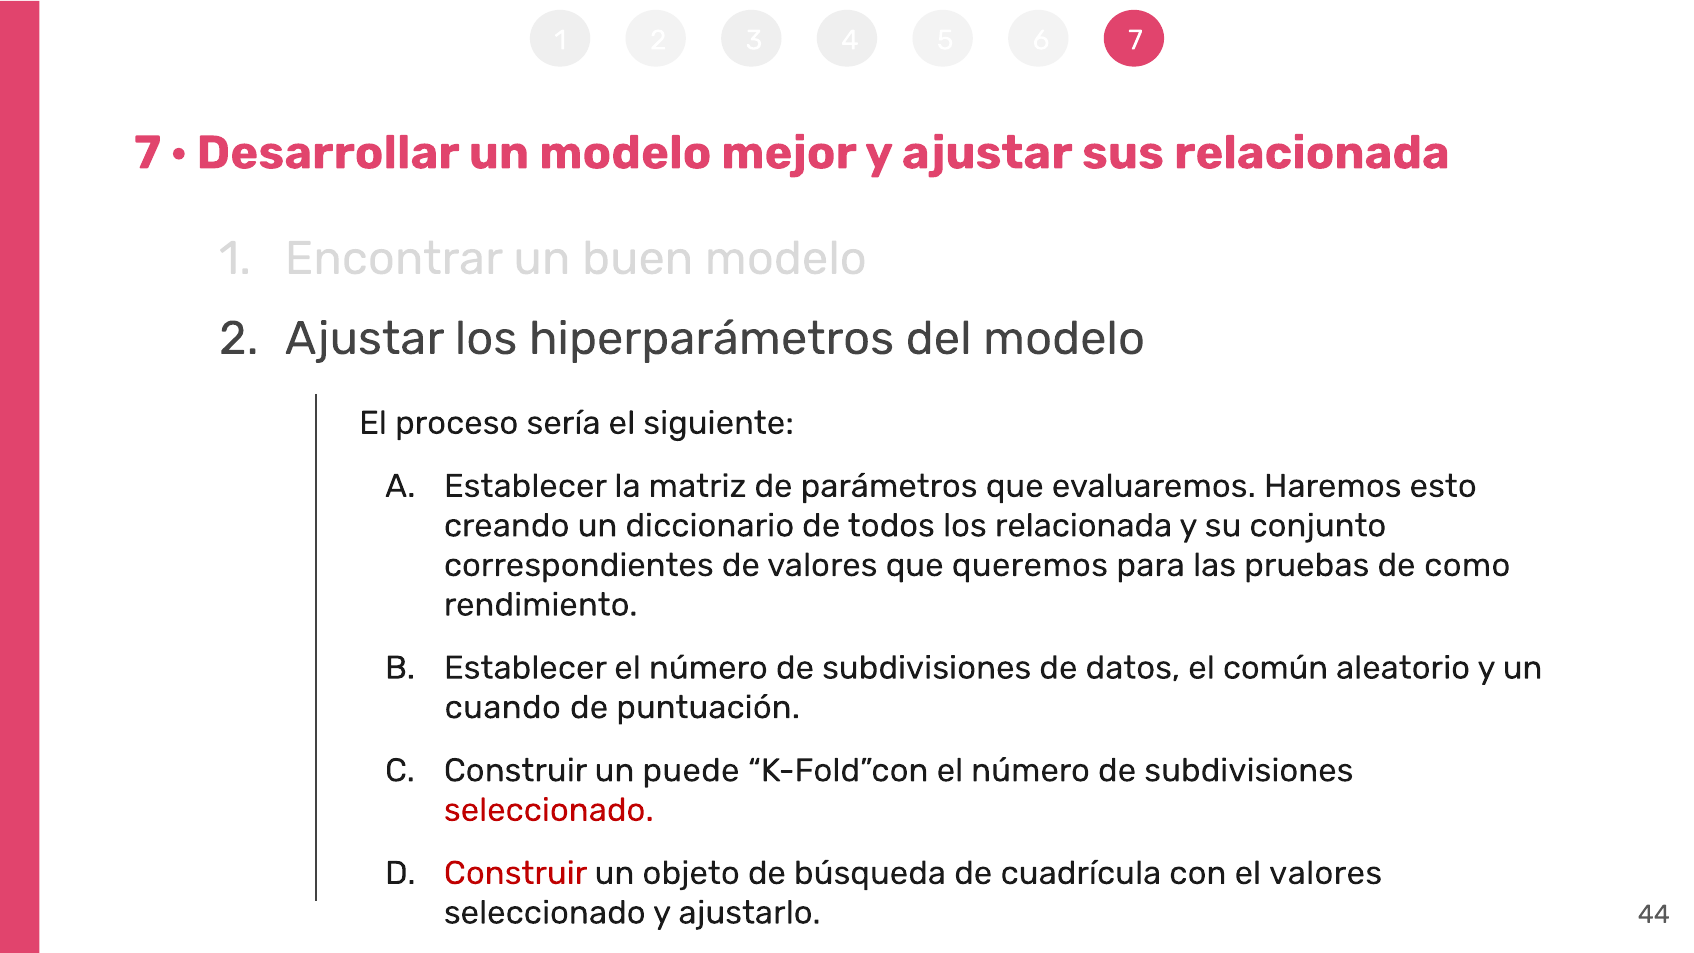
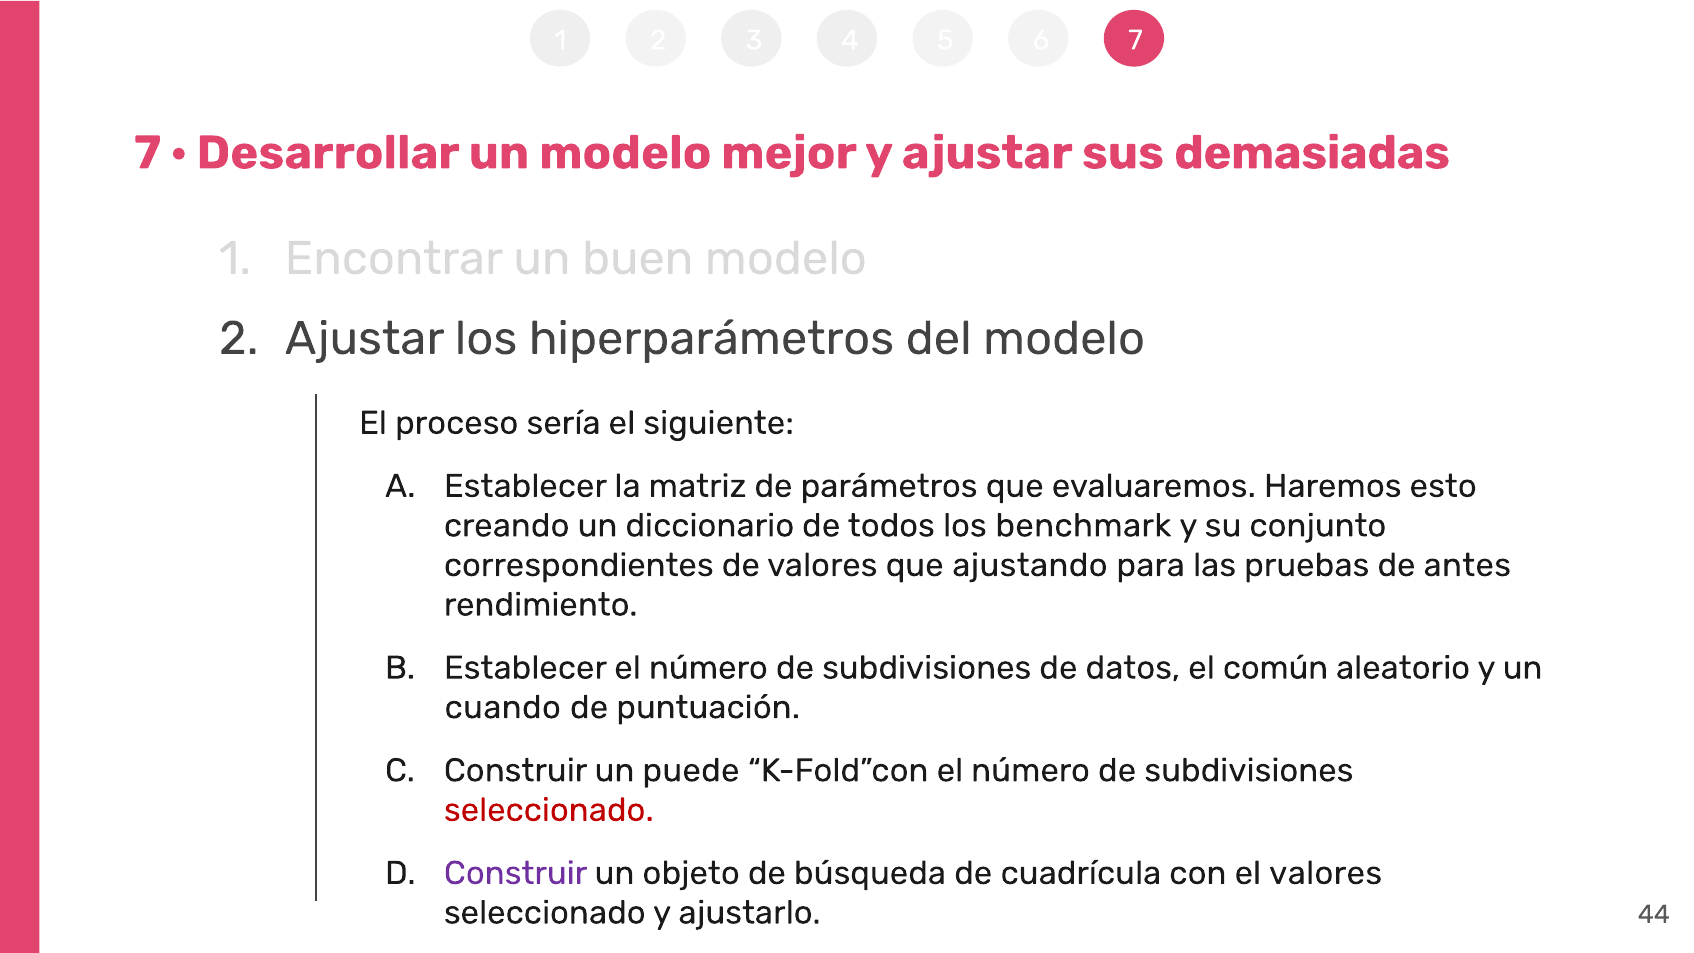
sus relacionada: relacionada -> demasiadas
los relacionada: relacionada -> benchmark
queremos: queremos -> ajustando
como: como -> antes
Construir at (516, 873) colour: red -> purple
